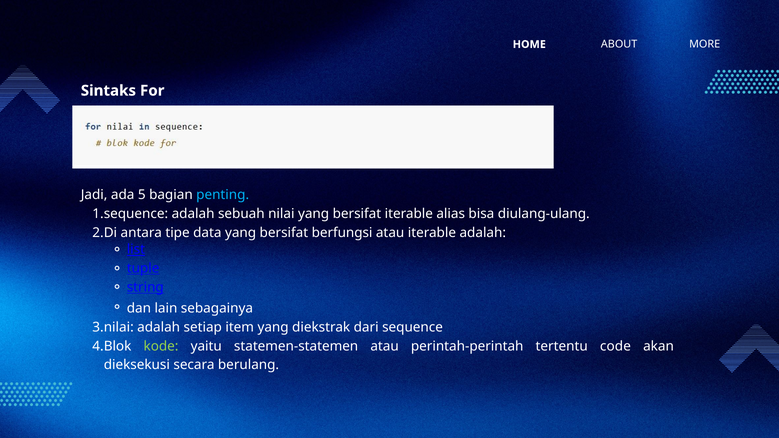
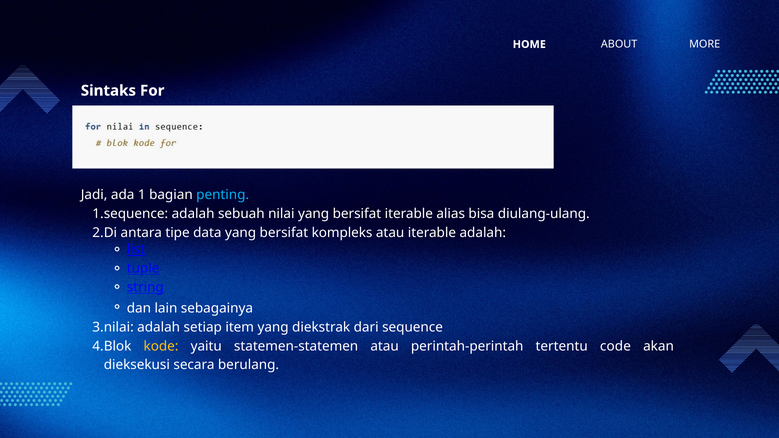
5: 5 -> 1
berfungsi: berfungsi -> kompleks
kode colour: light green -> yellow
